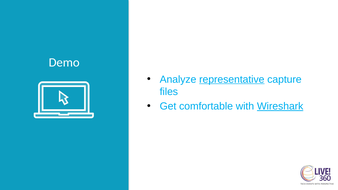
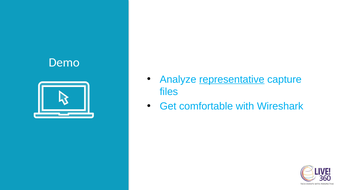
Wireshark underline: present -> none
